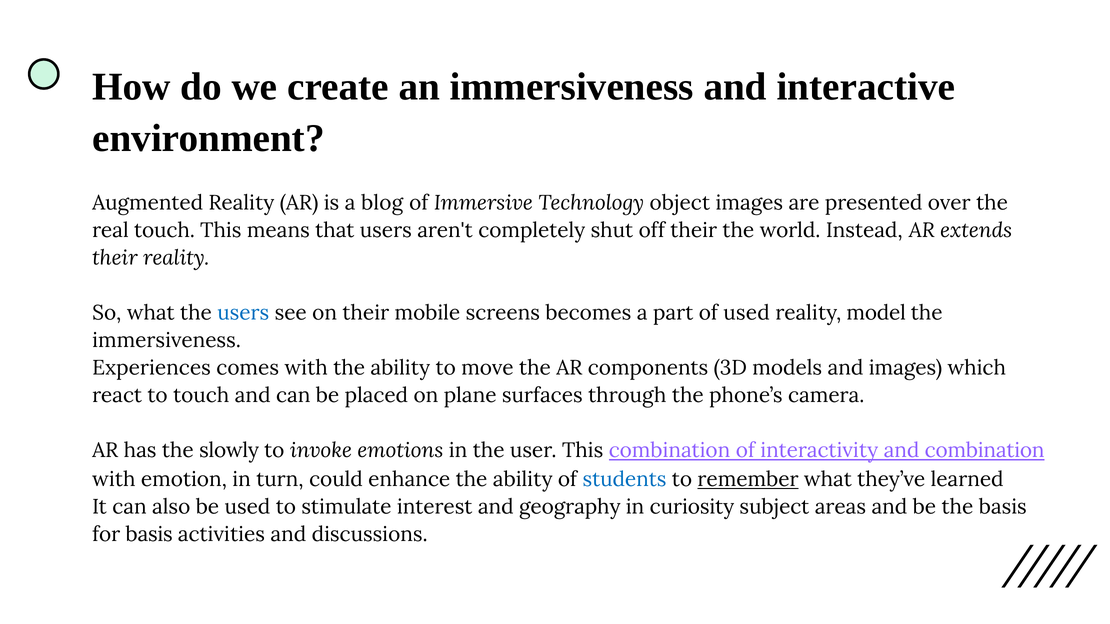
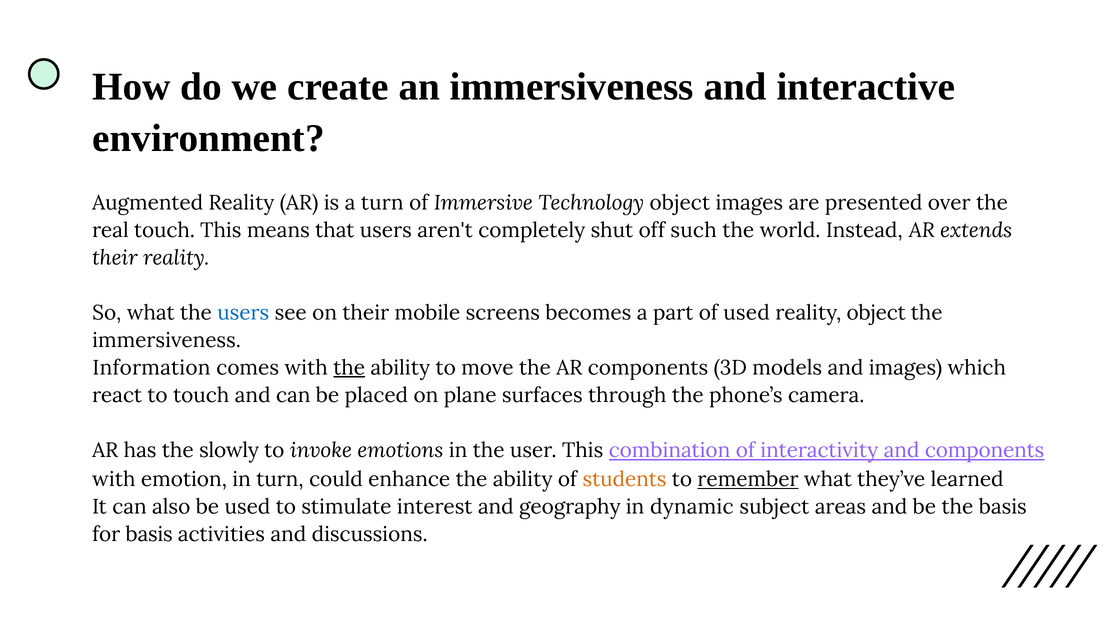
a blog: blog -> turn
off their: their -> such
reality model: model -> object
Experiences: Experiences -> Information
the at (349, 368) underline: none -> present
and combination: combination -> components
students colour: blue -> orange
curiosity: curiosity -> dynamic
